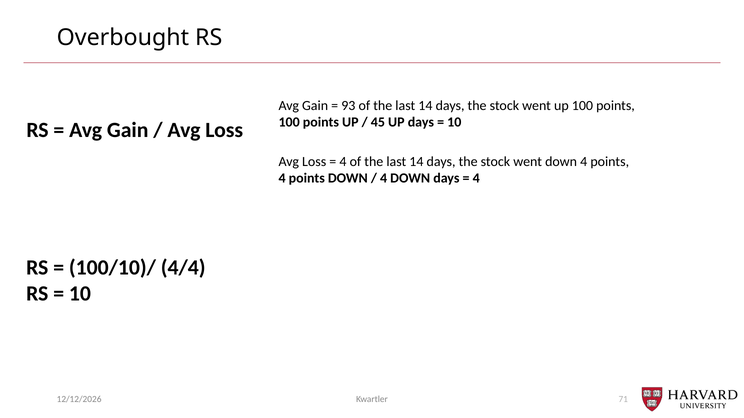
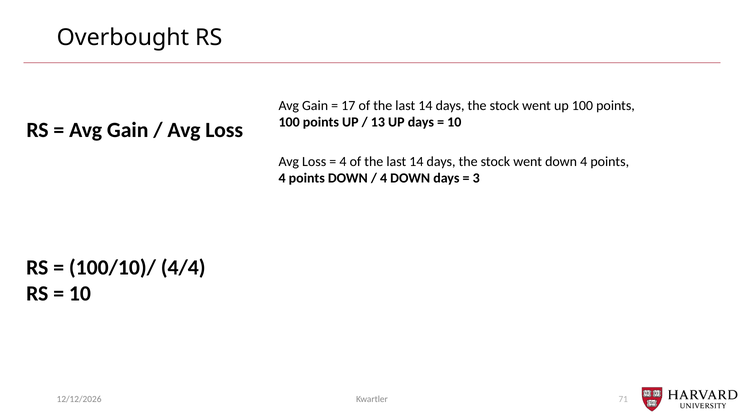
93: 93 -> 17
45: 45 -> 13
4 at (476, 179): 4 -> 3
